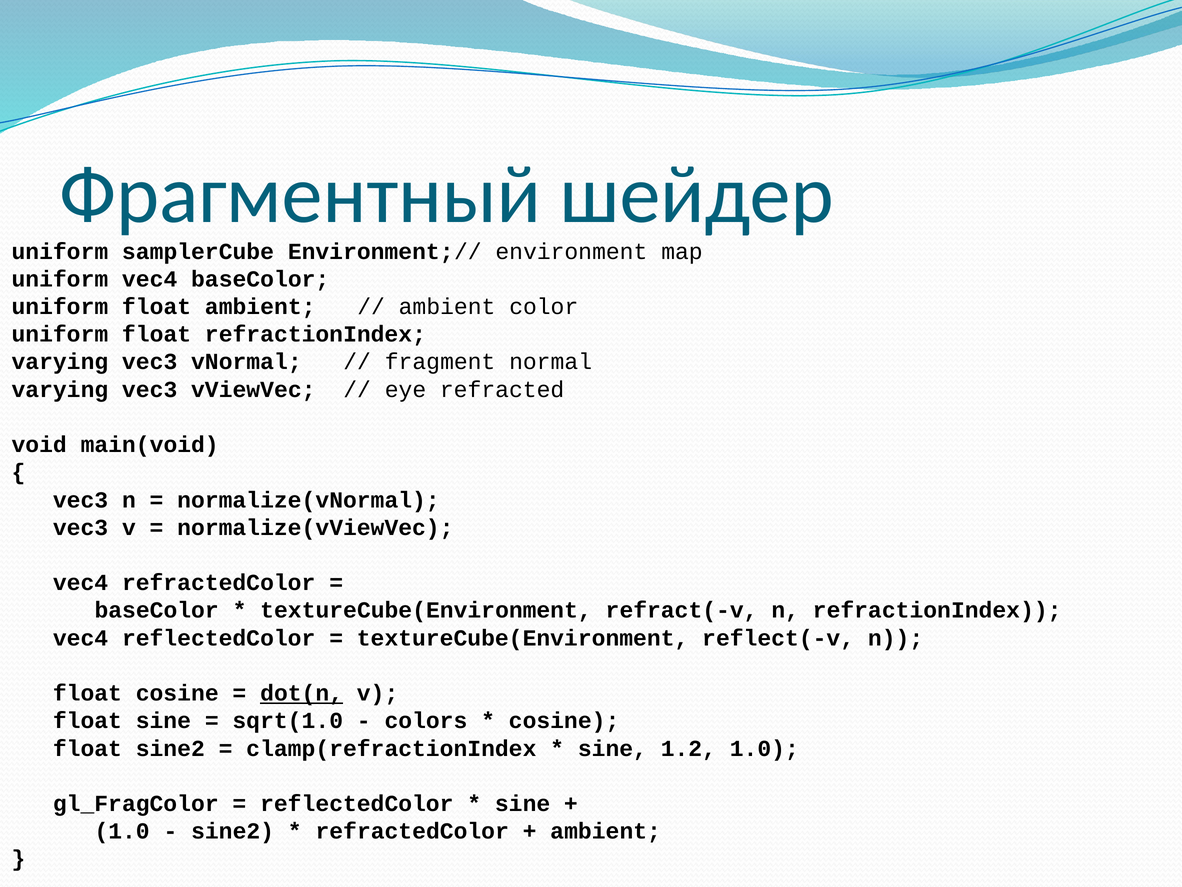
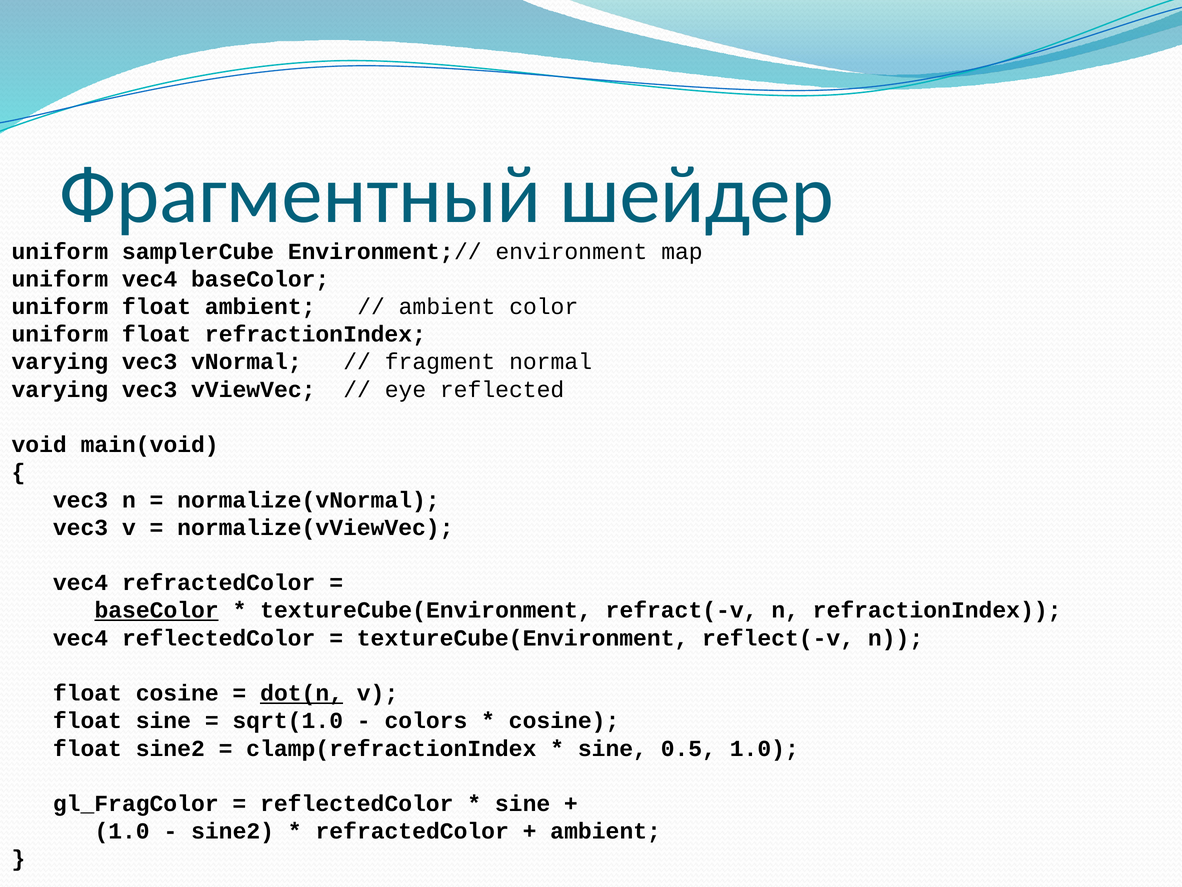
refracted: refracted -> reflected
baseColor at (157, 610) underline: none -> present
1.2: 1.2 -> 0.5
